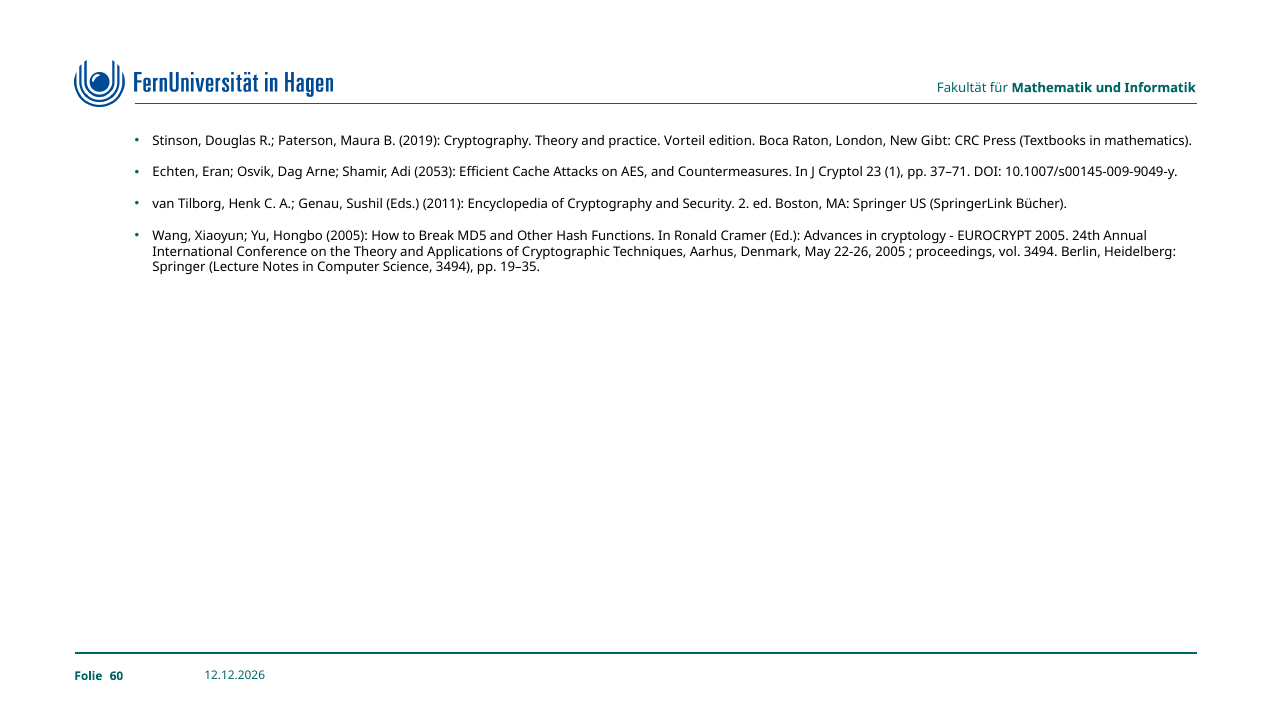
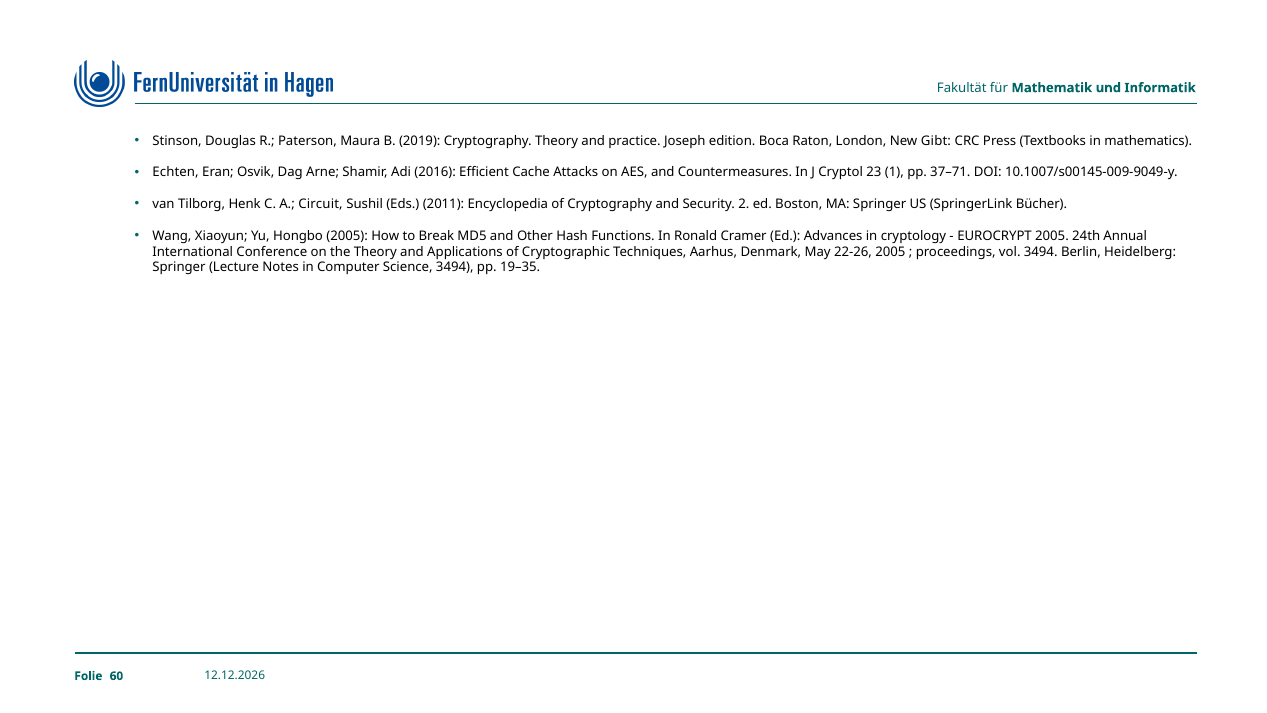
Vorteil: Vorteil -> Joseph
2053: 2053 -> 2016
Genau: Genau -> Circuit
